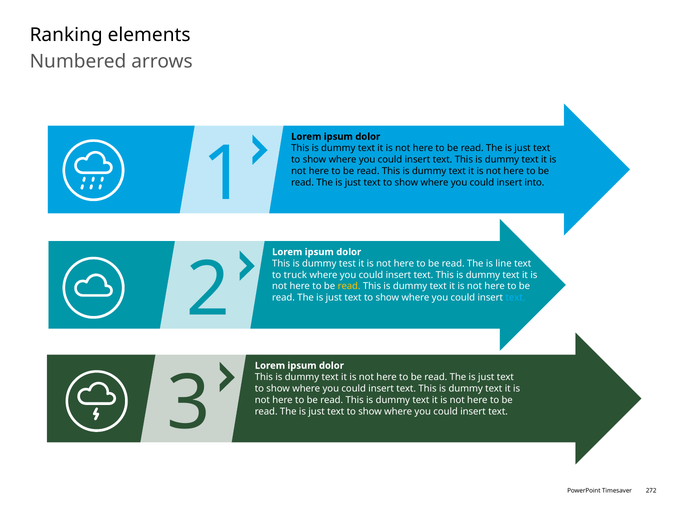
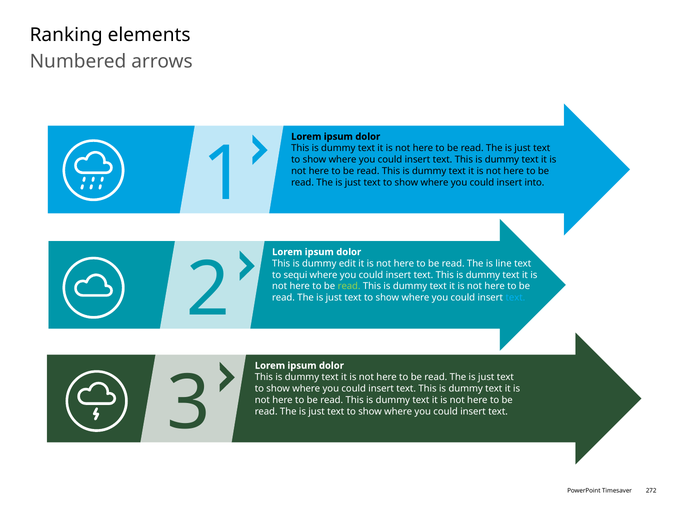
test: test -> edit
truck: truck -> sequi
read at (349, 287) colour: yellow -> light green
